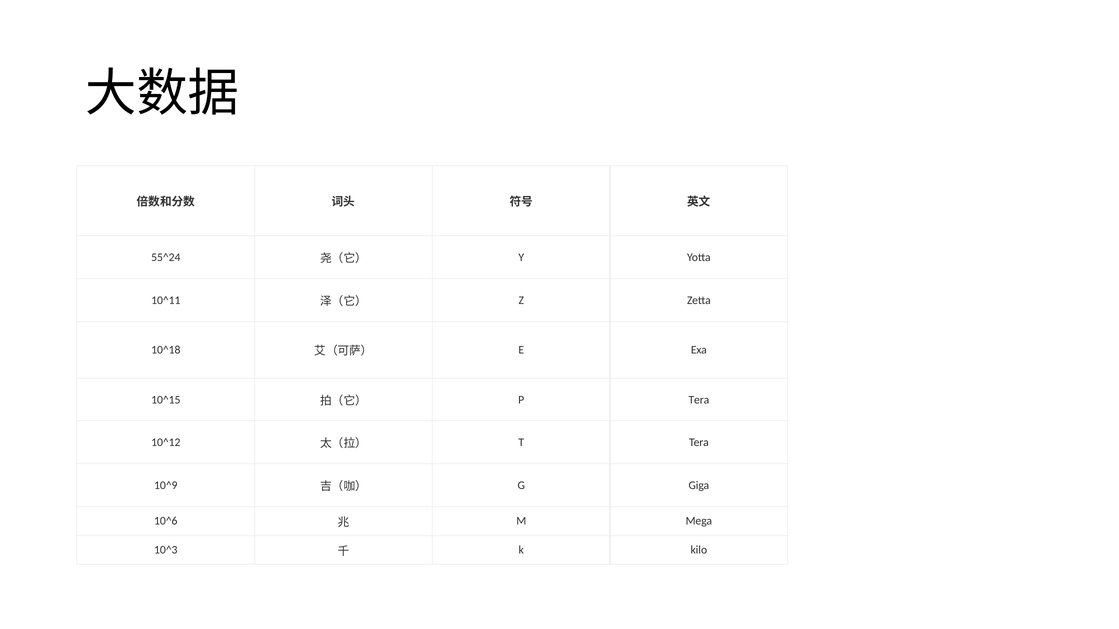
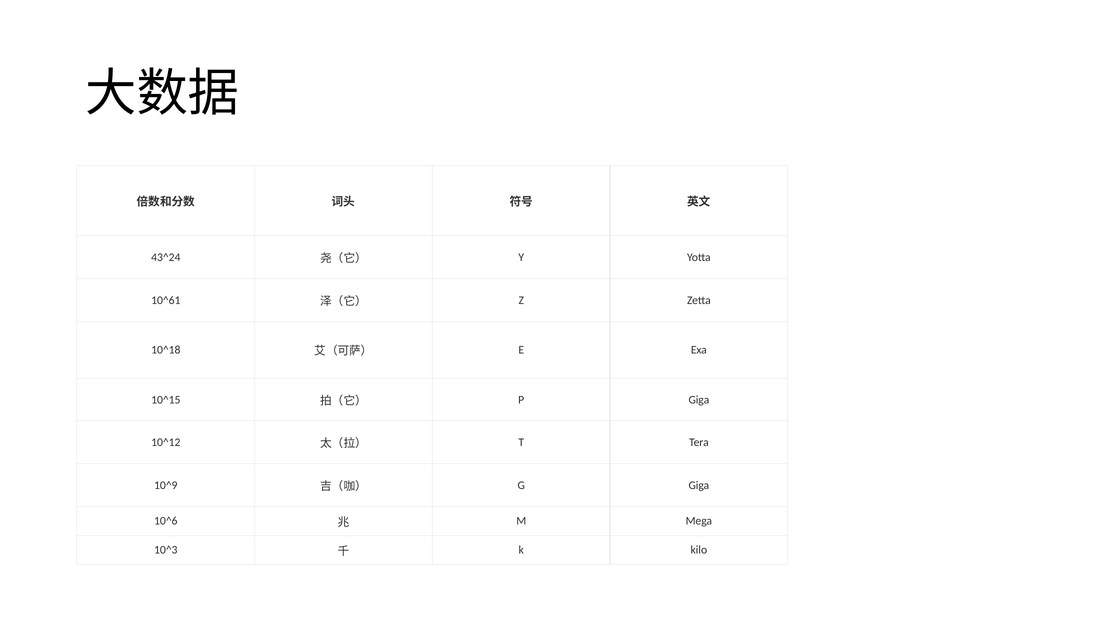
55^24: 55^24 -> 43^24
10^11: 10^11 -> 10^61
P Tera: Tera -> Giga
